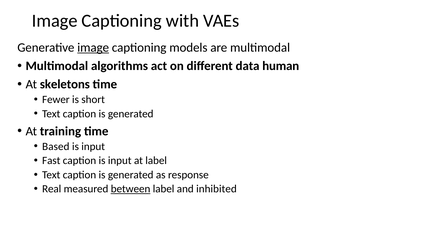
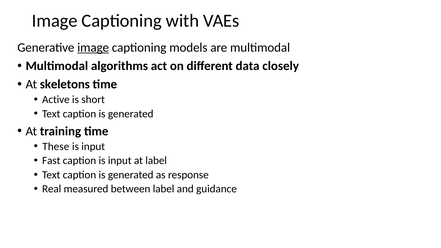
human: human -> closely
Fewer: Fewer -> Active
Based: Based -> These
between underline: present -> none
inhibited: inhibited -> guidance
